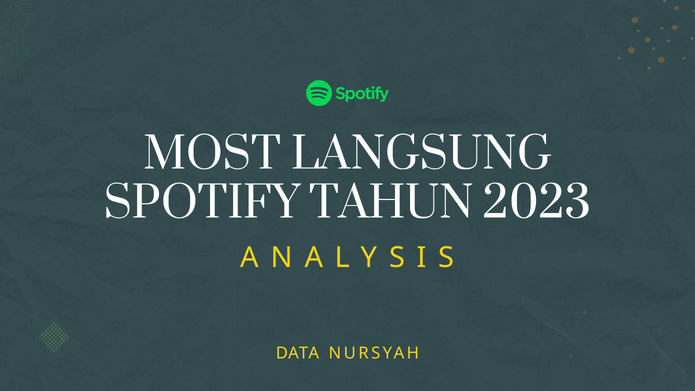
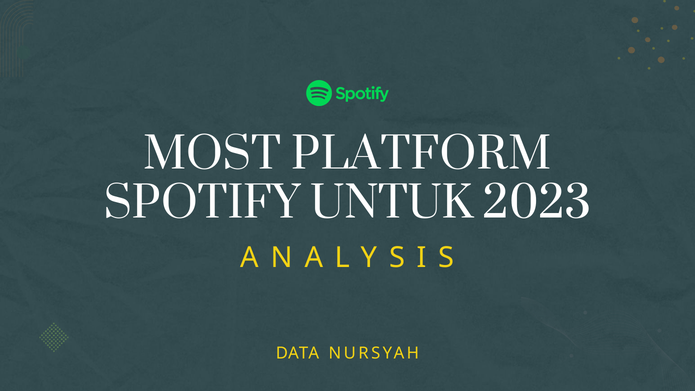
LANGSUNG: LANGSUNG -> PLATFORM
TAHUN: TAHUN -> UNTUK
